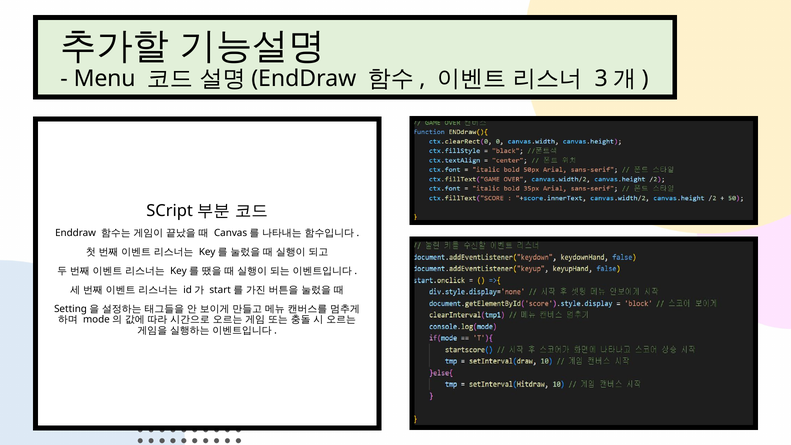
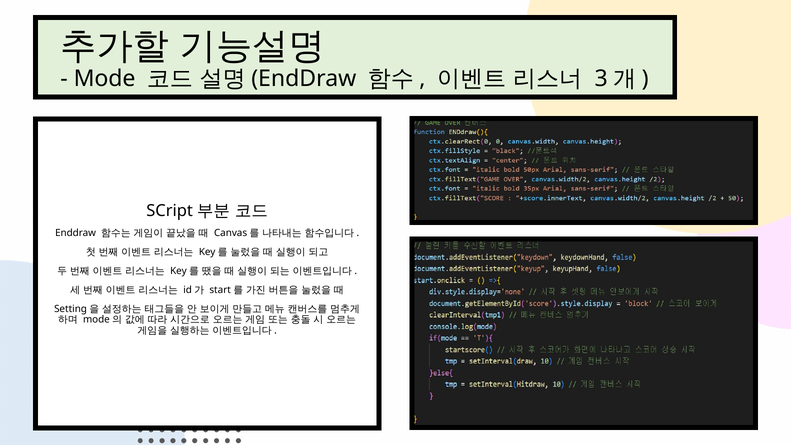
Menu: Menu -> Mode
